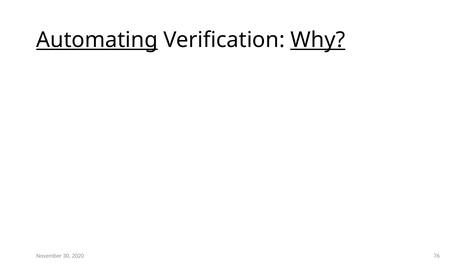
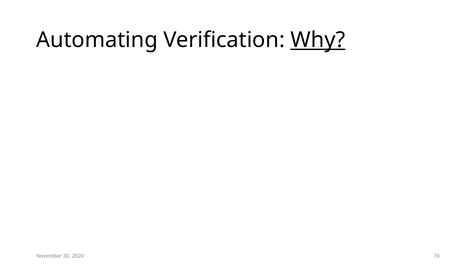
Automating underline: present -> none
